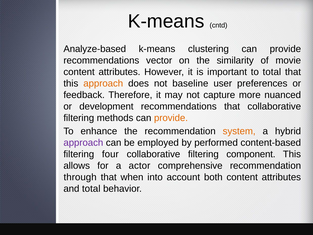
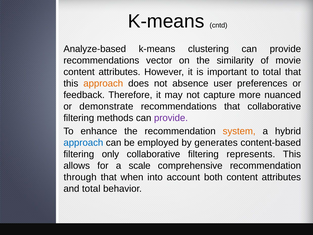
baseline: baseline -> absence
development: development -> demonstrate
provide at (171, 118) colour: orange -> purple
approach at (83, 143) colour: purple -> blue
performed: performed -> generates
four: four -> only
component: component -> represents
actor: actor -> scale
